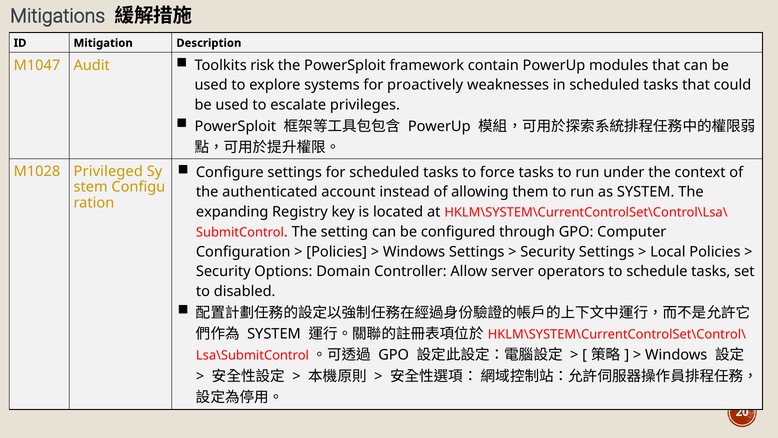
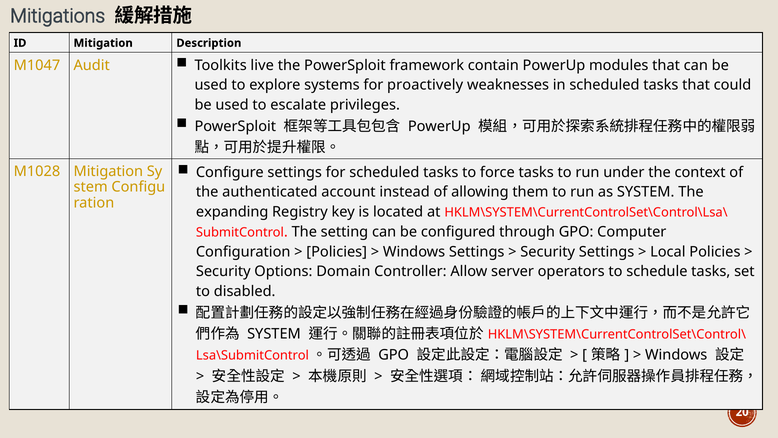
risk: risk -> live
M1028 Privileged: Privileged -> Mitigation
